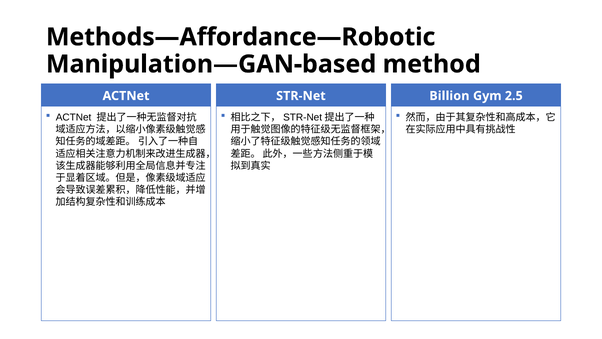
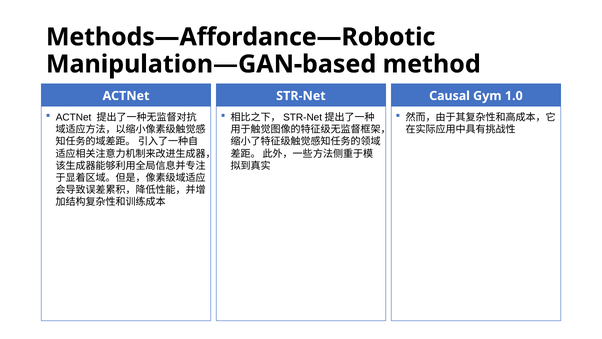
Billion: Billion -> Causal
2.5: 2.5 -> 1.0
